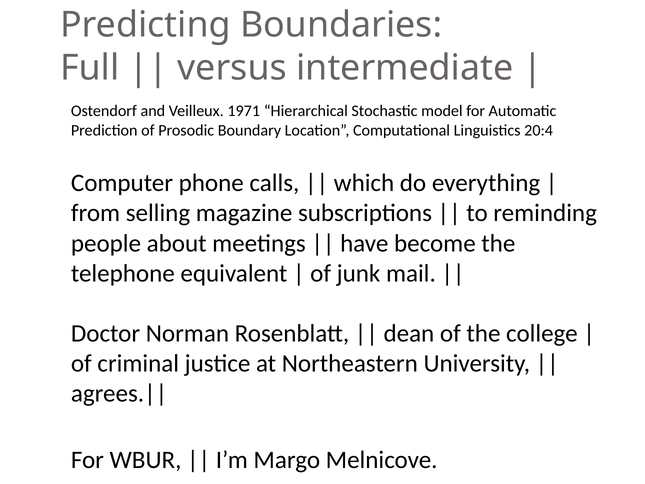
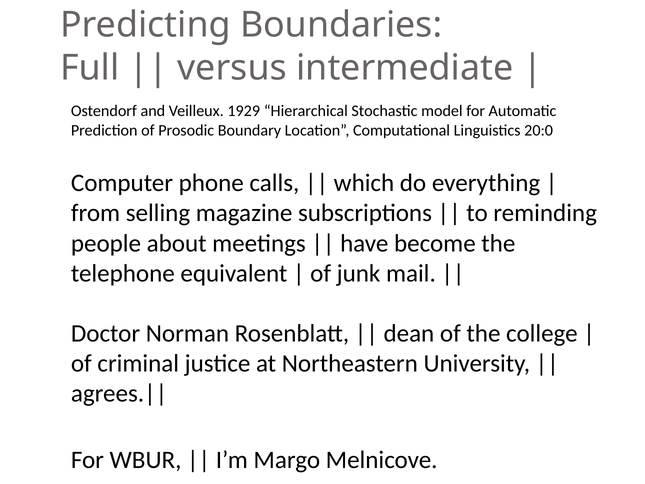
1971: 1971 -> 1929
20:4: 20:4 -> 20:0
